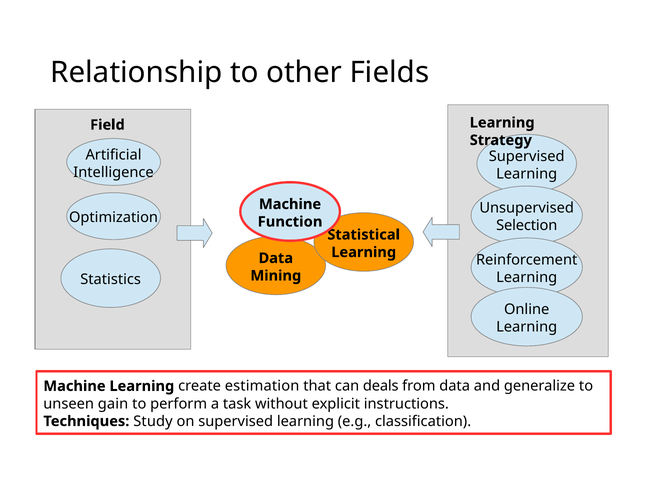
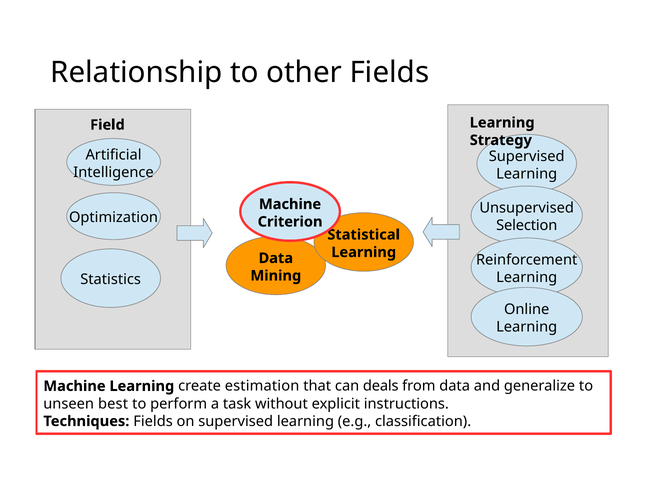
Function: Function -> Criterion
gain: gain -> best
Techniques Study: Study -> Fields
